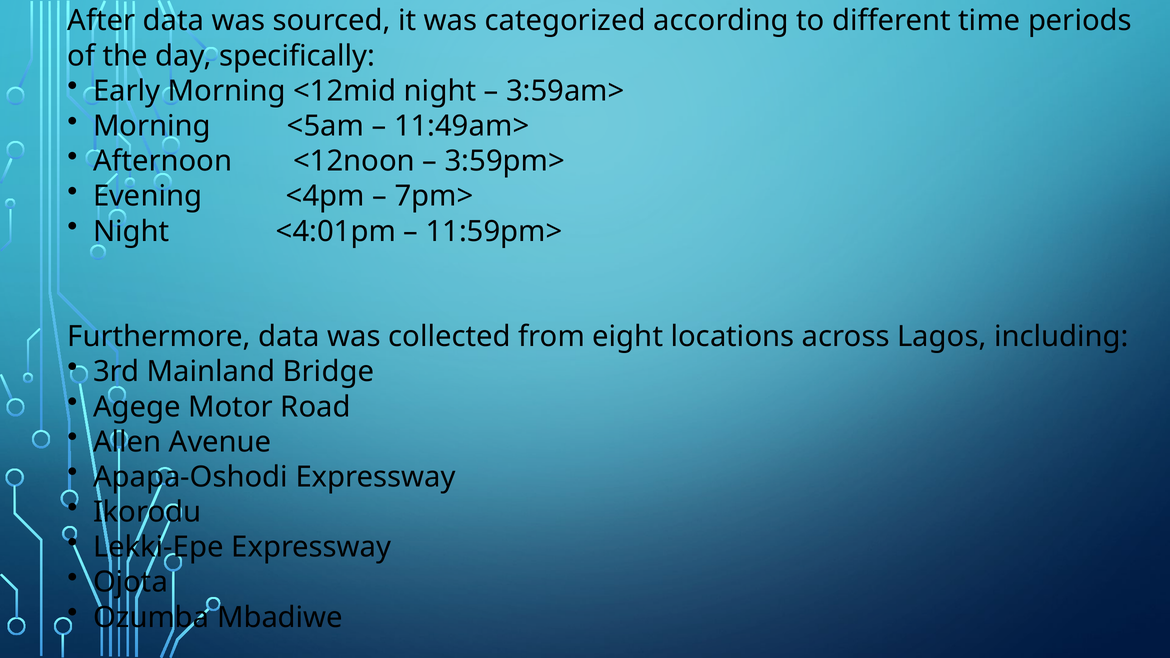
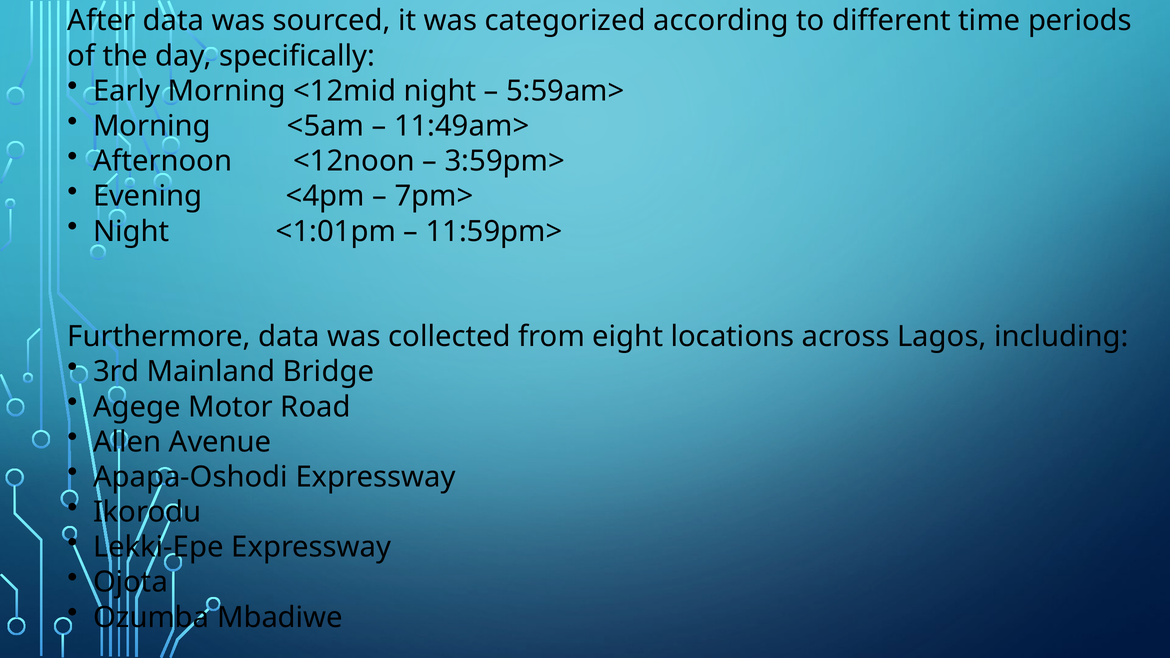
3:59am>: 3:59am> -> 5:59am>
<4:01pm: <4:01pm -> <1:01pm
